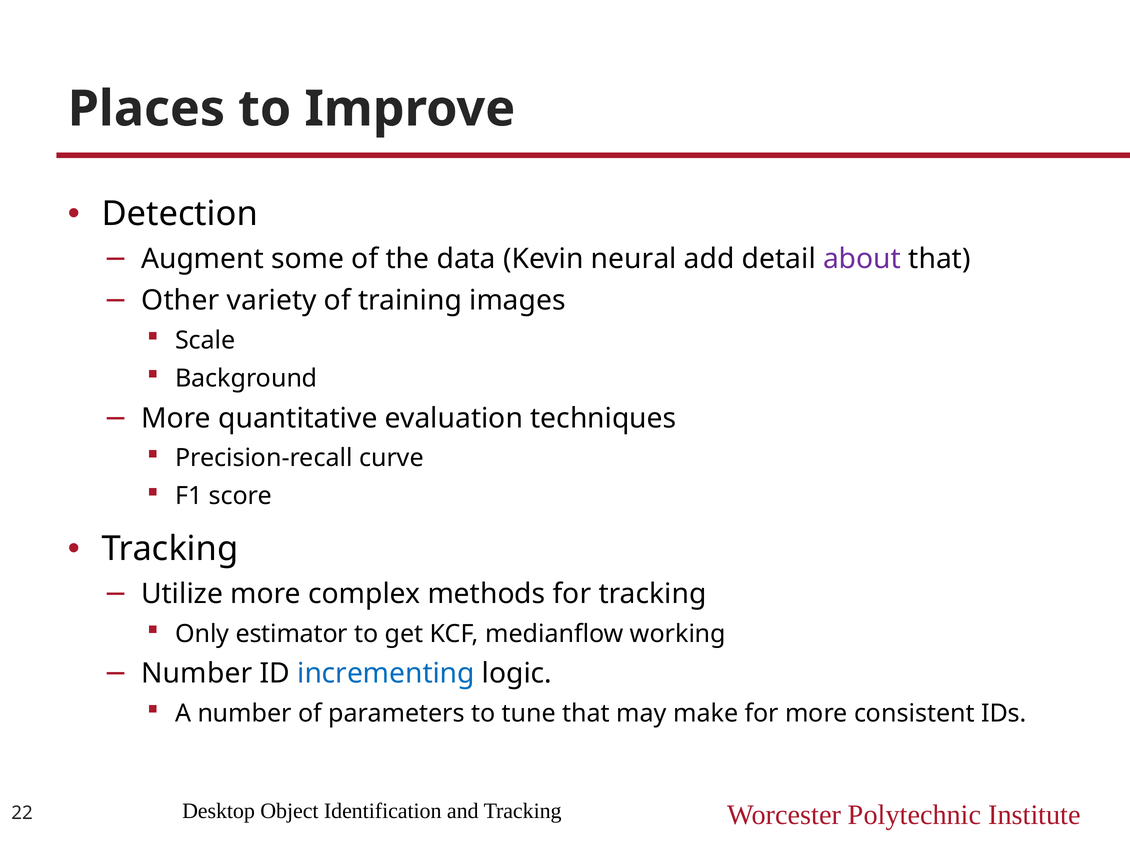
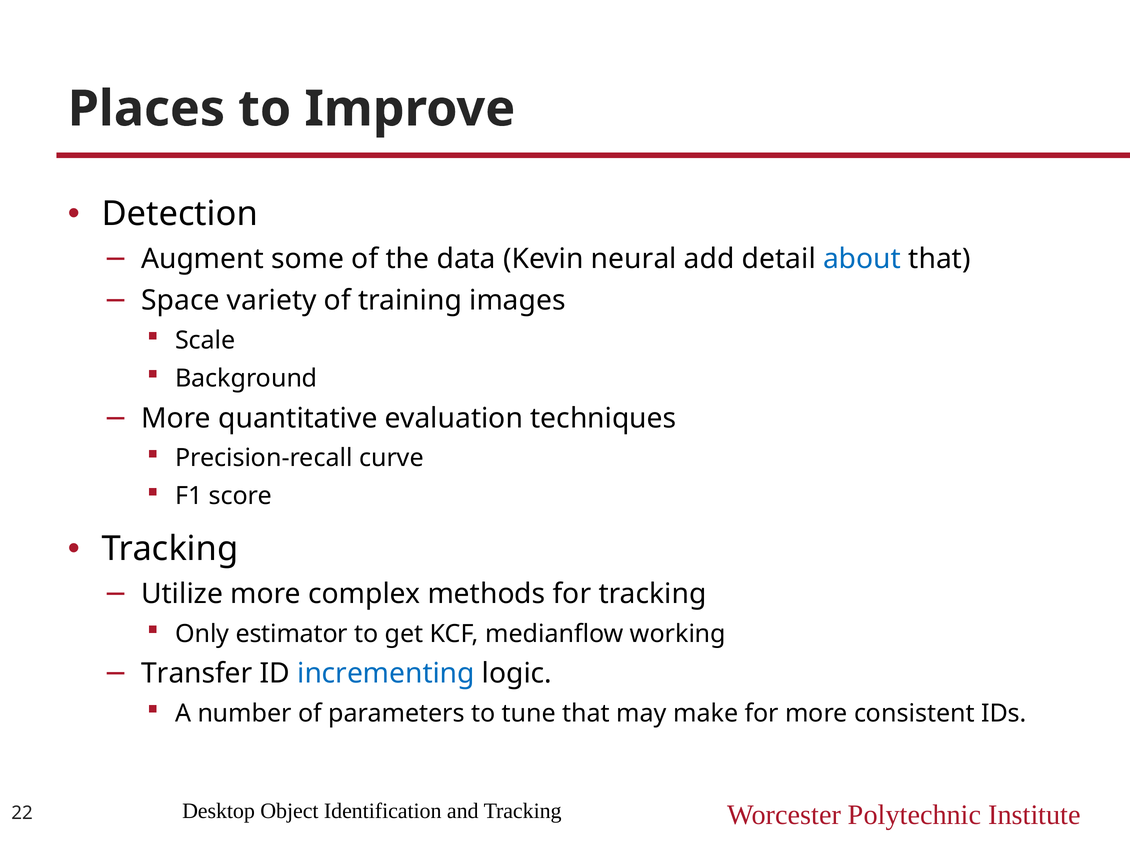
about colour: purple -> blue
Other: Other -> Space
Number at (197, 674): Number -> Transfer
